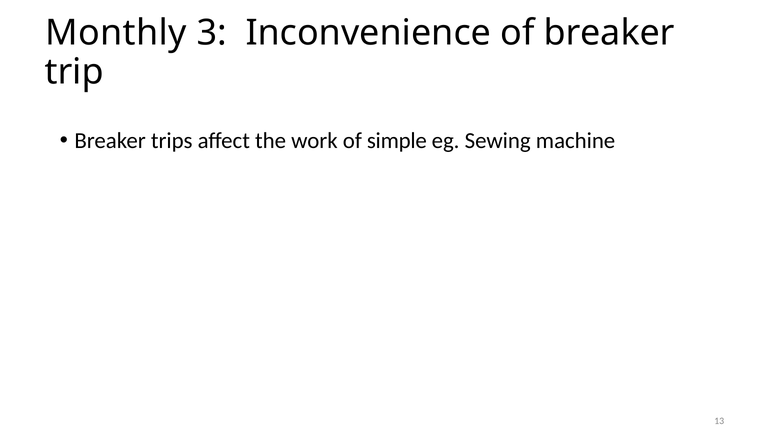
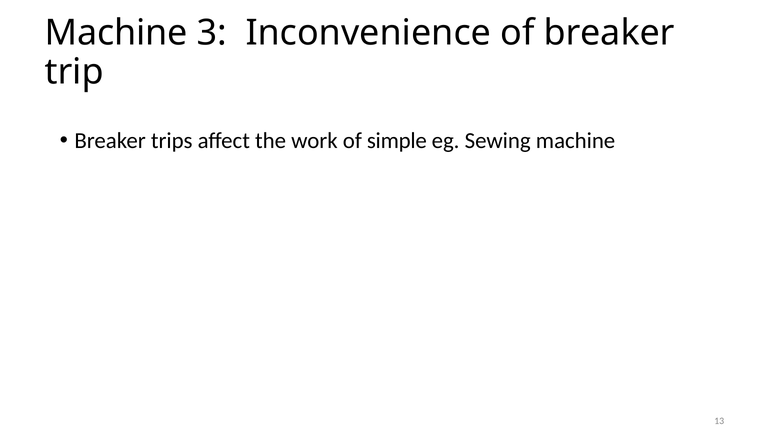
Monthly at (116, 33): Monthly -> Machine
